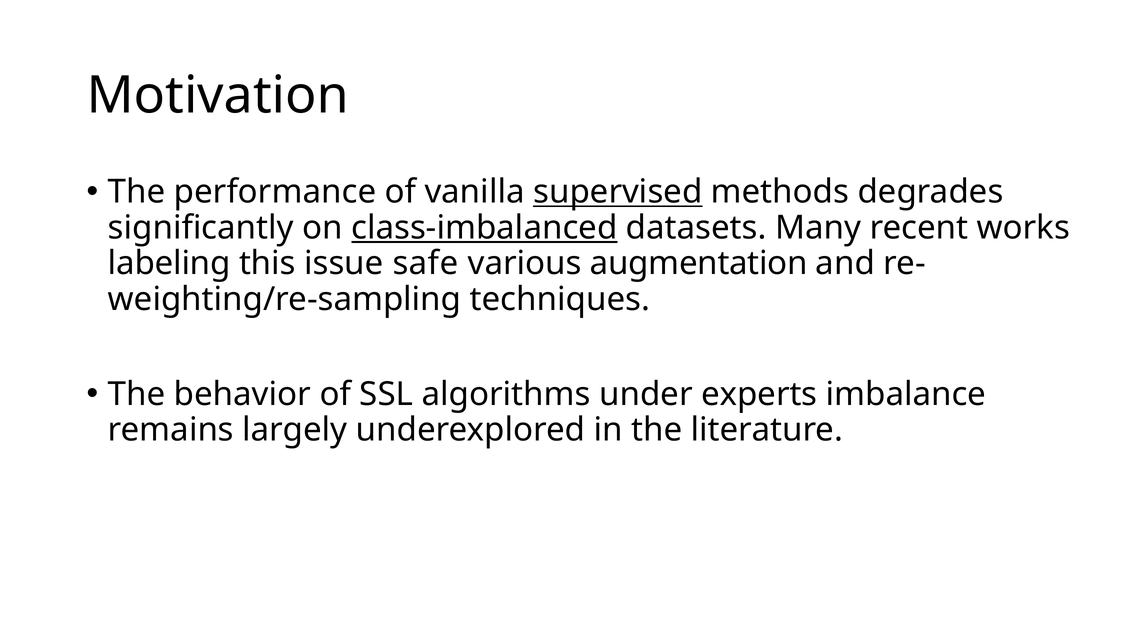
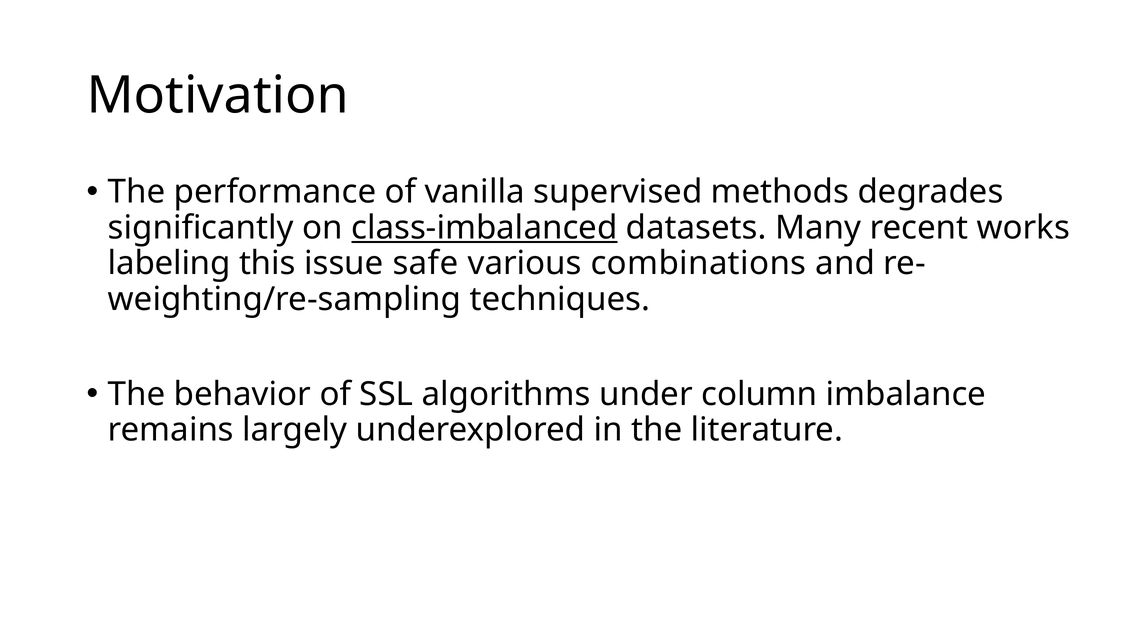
supervised underline: present -> none
augmentation: augmentation -> combinations
experts: experts -> column
